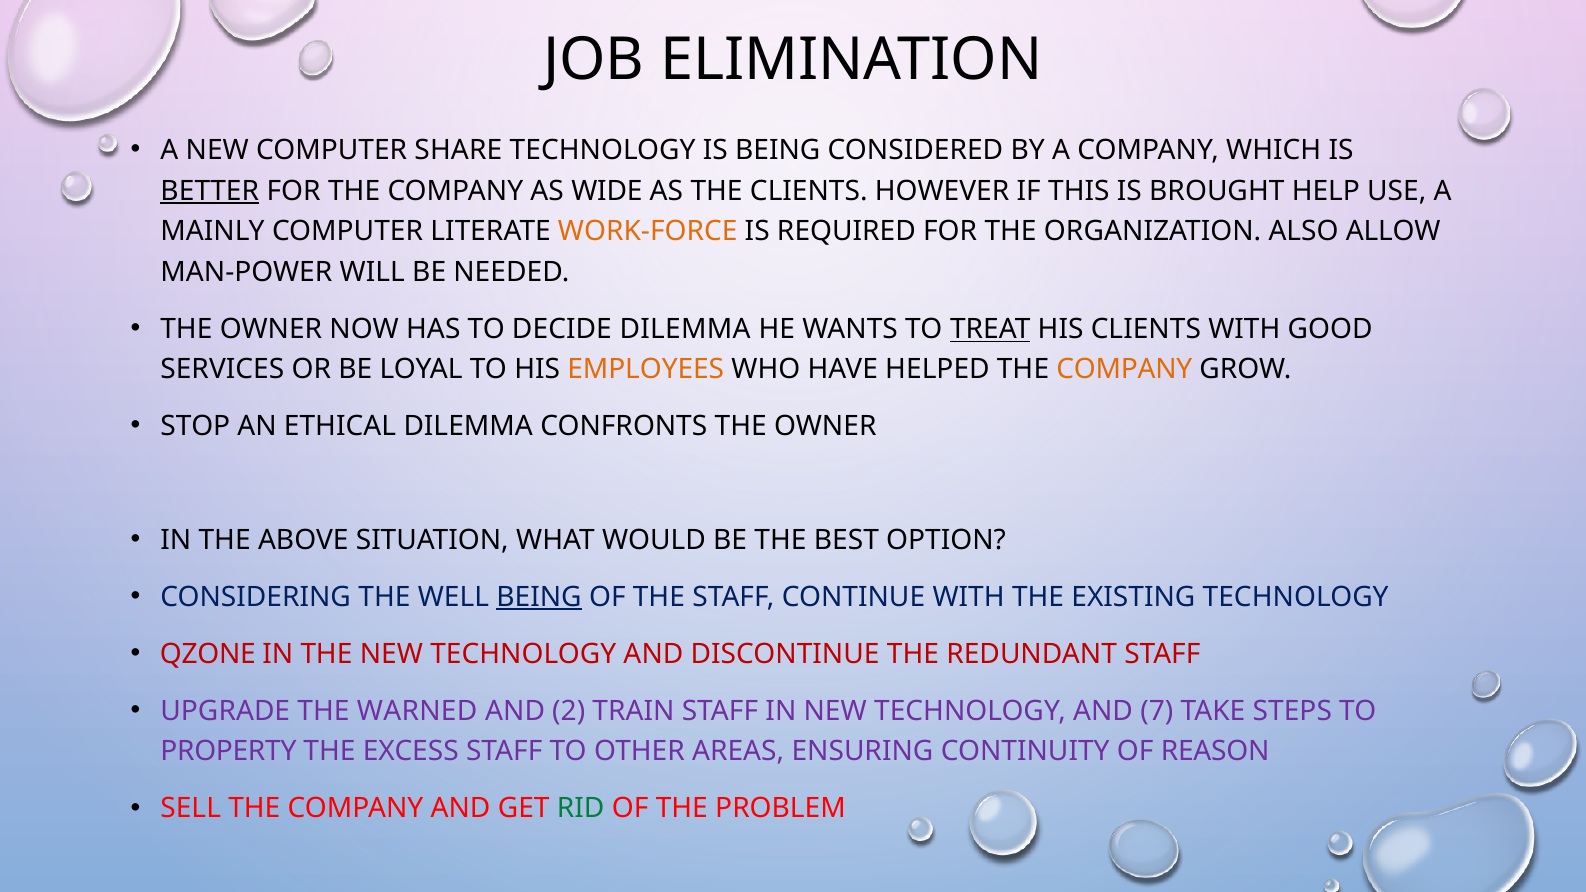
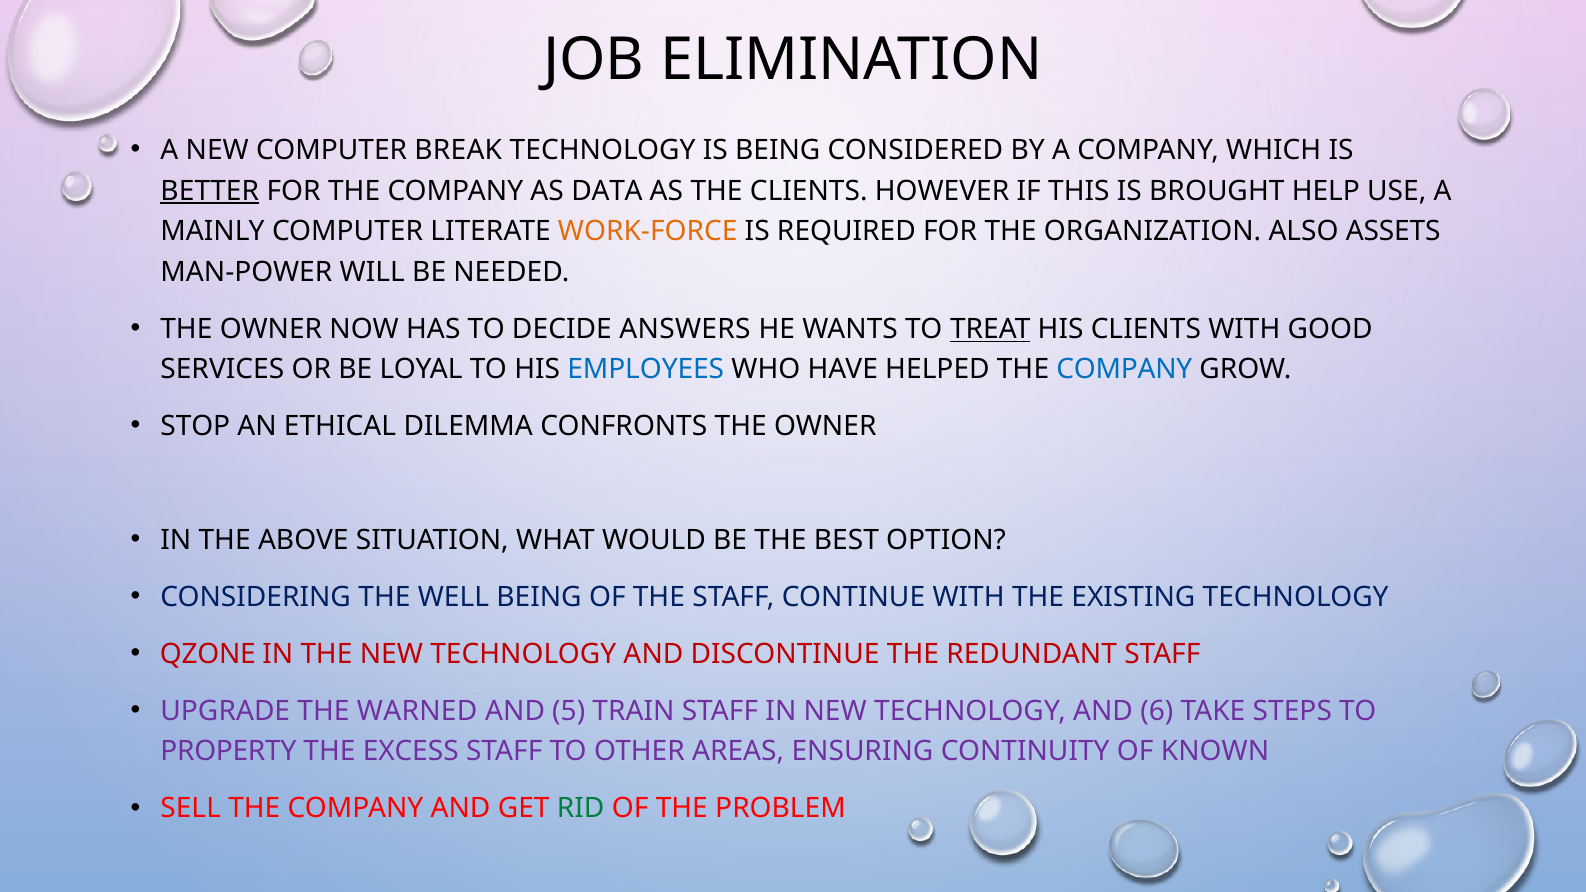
SHARE: SHARE -> BREAK
WIDE: WIDE -> DATA
ALLOW: ALLOW -> ASSETS
DECIDE DILEMMA: DILEMMA -> ANSWERS
EMPLOYEES colour: orange -> blue
COMPANY at (1124, 369) colour: orange -> blue
BEING at (539, 597) underline: present -> none
2: 2 -> 5
7: 7 -> 6
REASON: REASON -> KNOWN
